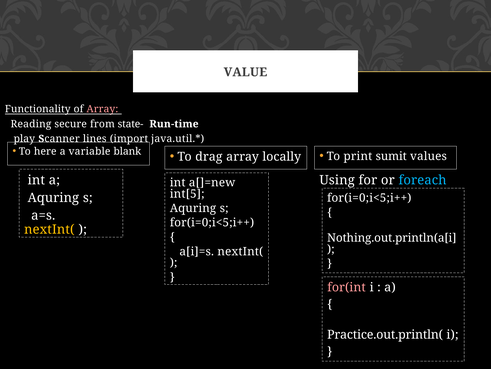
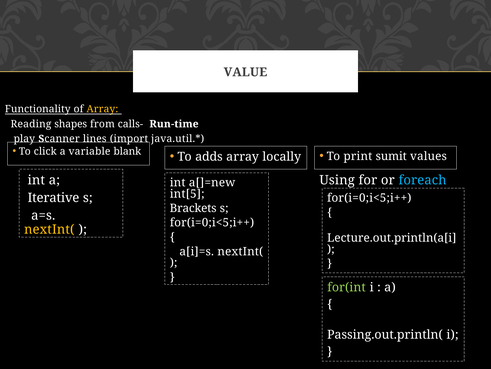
Array at (102, 109) colour: pink -> yellow
secure: secure -> shapes
state-: state- -> calls-
here: here -> click
drag: drag -> adds
Aquring at (53, 198): Aquring -> Iterative
Aquring at (193, 208): Aquring -> Brackets
Nothing.out.println(a[i: Nothing.out.println(a[i -> Lecture.out.println(a[i
for(int colour: pink -> light green
Practice.out.println(: Practice.out.println( -> Passing.out.println(
